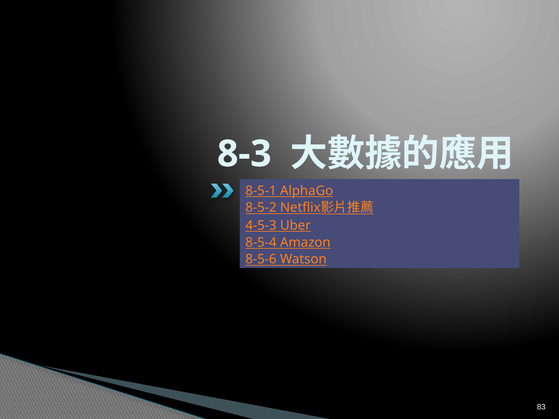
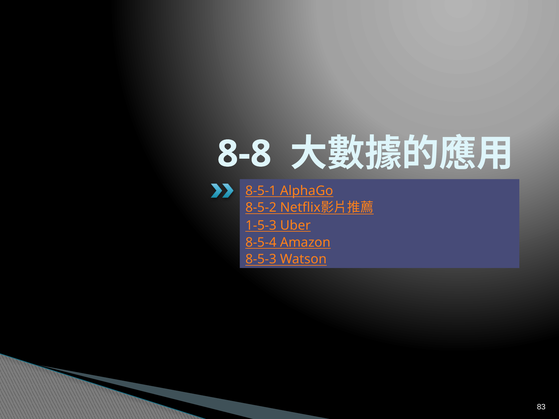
8-3: 8-3 -> 8-8
4-5-3: 4-5-3 -> 1-5-3
8-5-6: 8-5-6 -> 8-5-3
